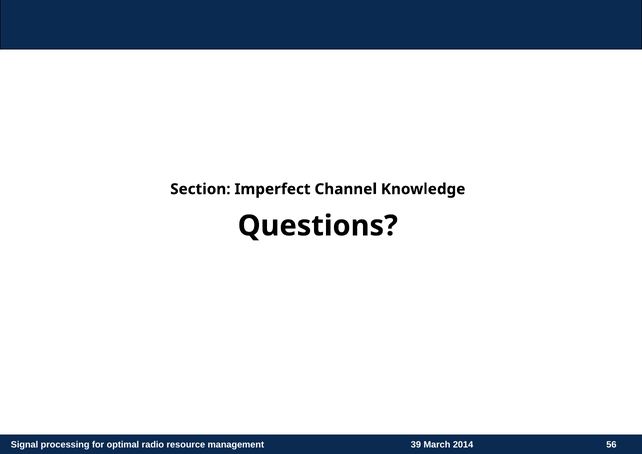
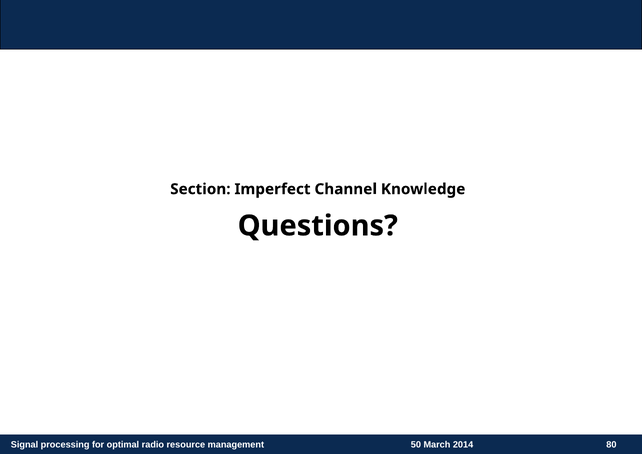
39: 39 -> 50
56: 56 -> 80
